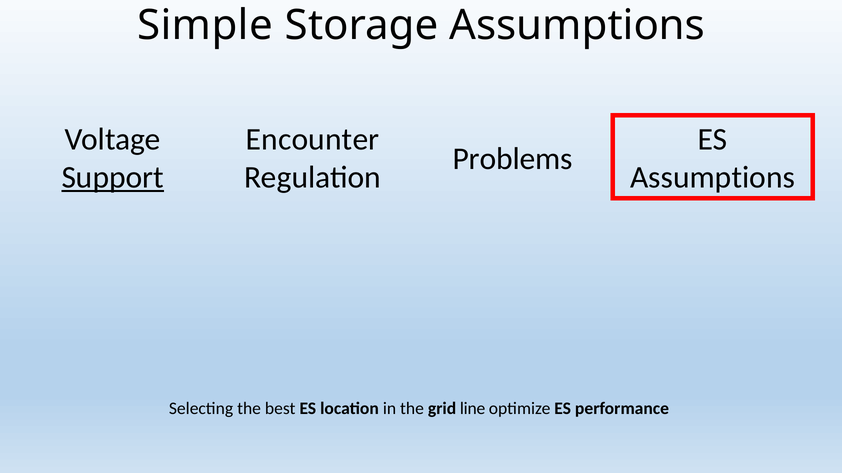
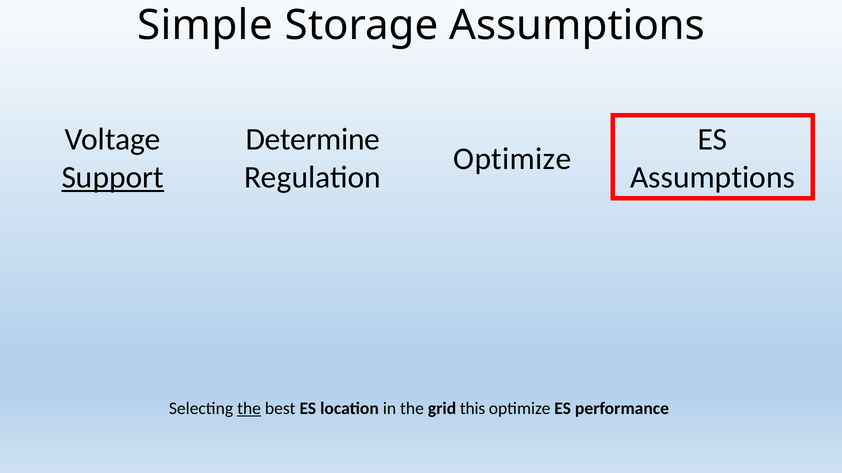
Encounter: Encounter -> Determine
Problems at (513, 159): Problems -> Optimize
the at (249, 409) underline: none -> present
line: line -> this
